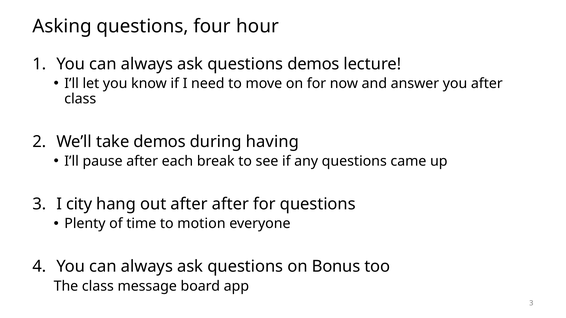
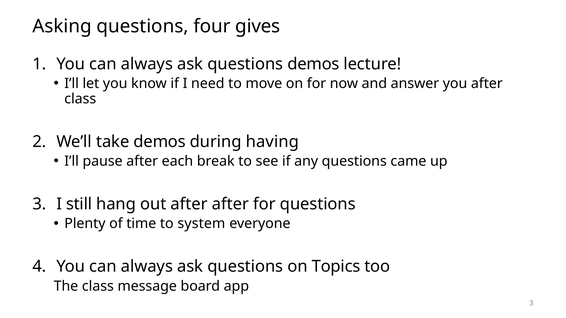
hour: hour -> gives
city: city -> still
motion: motion -> system
Bonus: Bonus -> Topics
